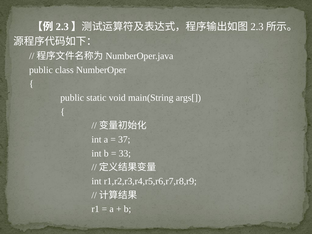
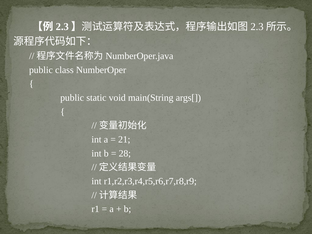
37: 37 -> 21
33: 33 -> 28
